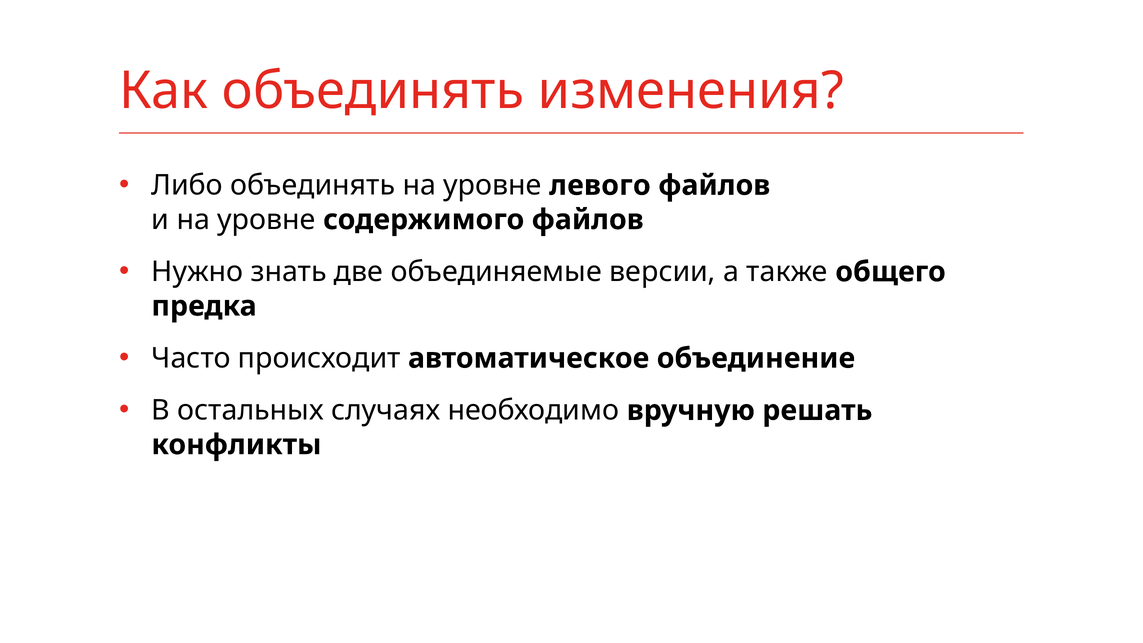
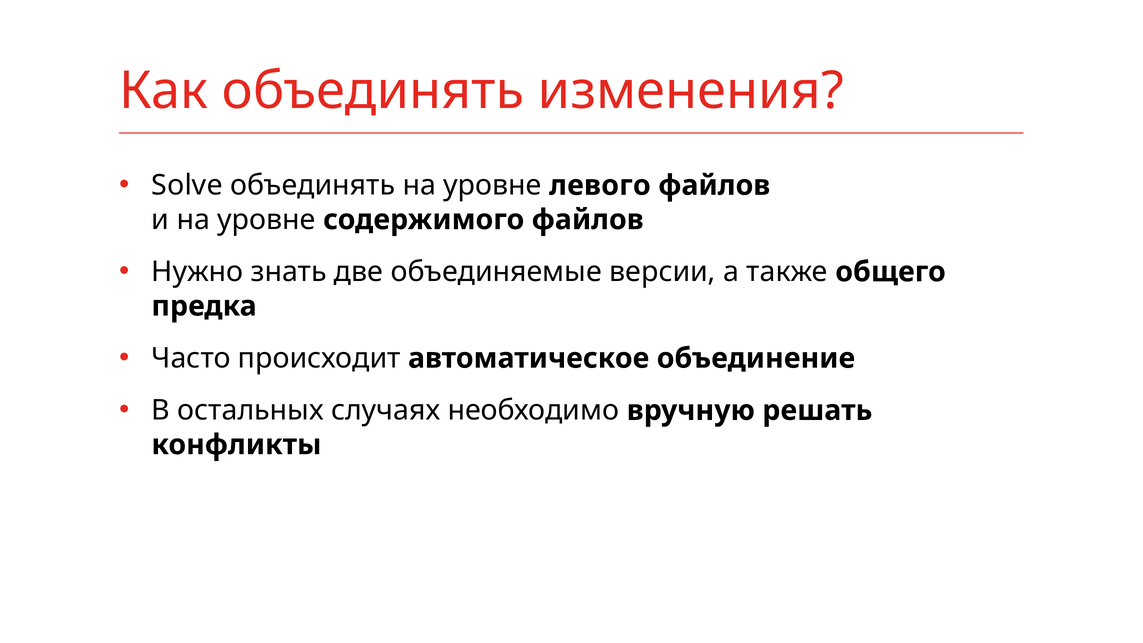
Либо: Либо -> Solve
